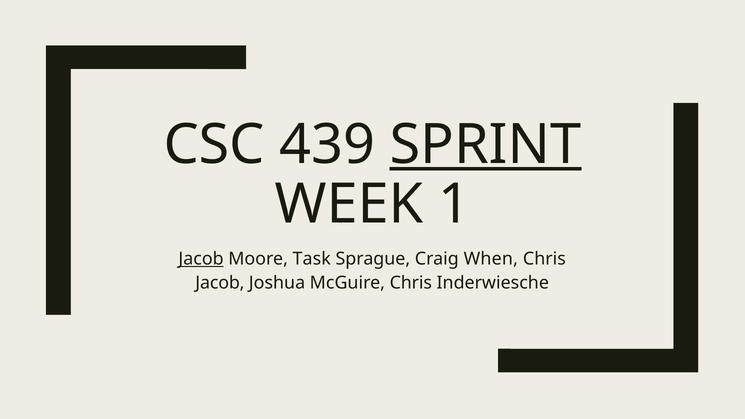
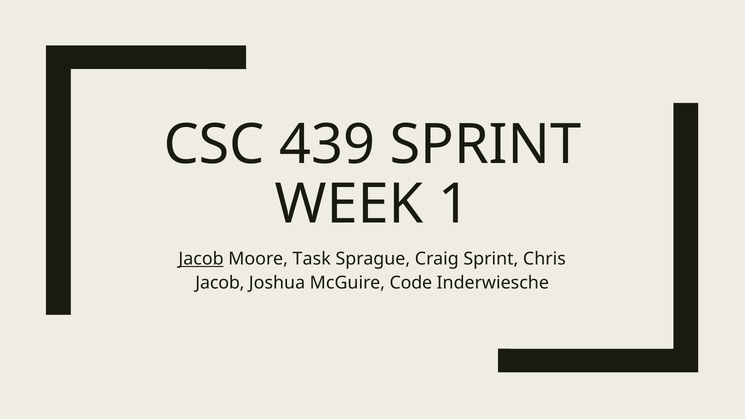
SPRINT at (485, 145) underline: present -> none
Craig When: When -> Sprint
McGuire Chris: Chris -> Code
